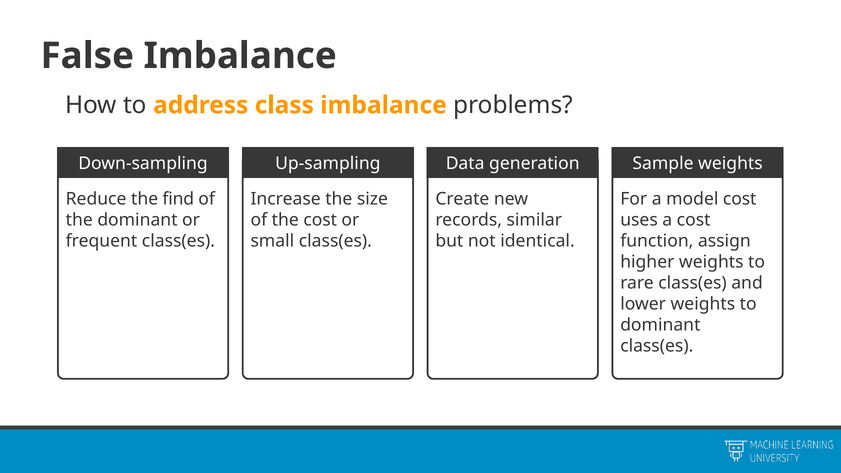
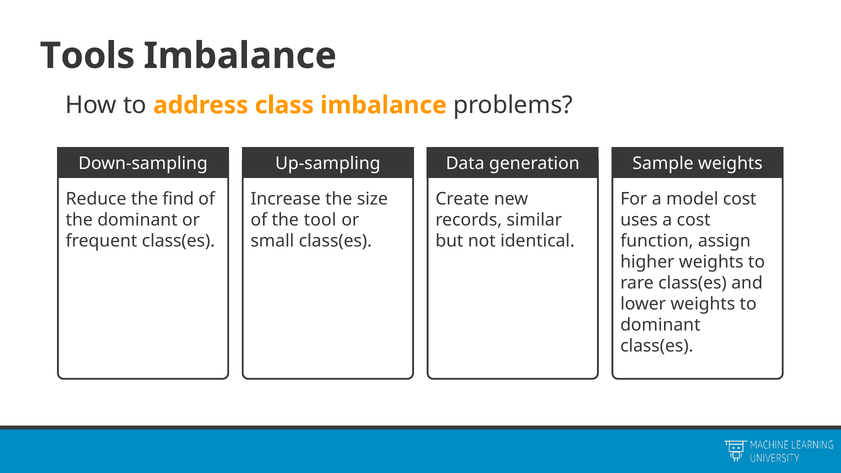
False: False -> Tools
the cost: cost -> tool
